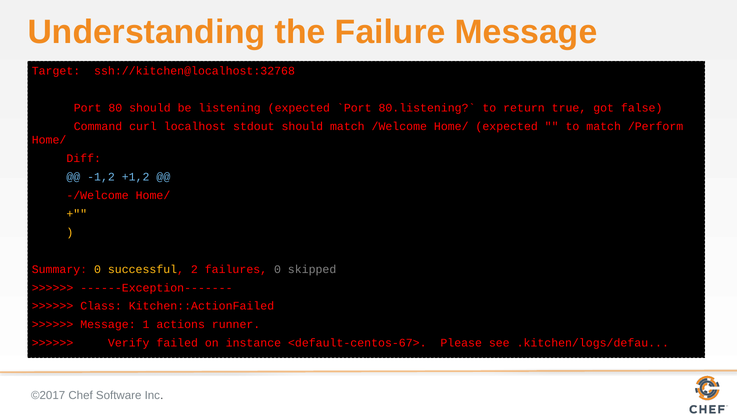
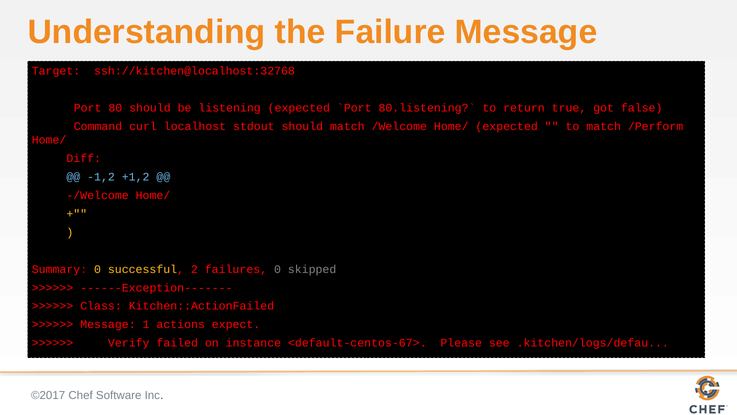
runner: runner -> expect
